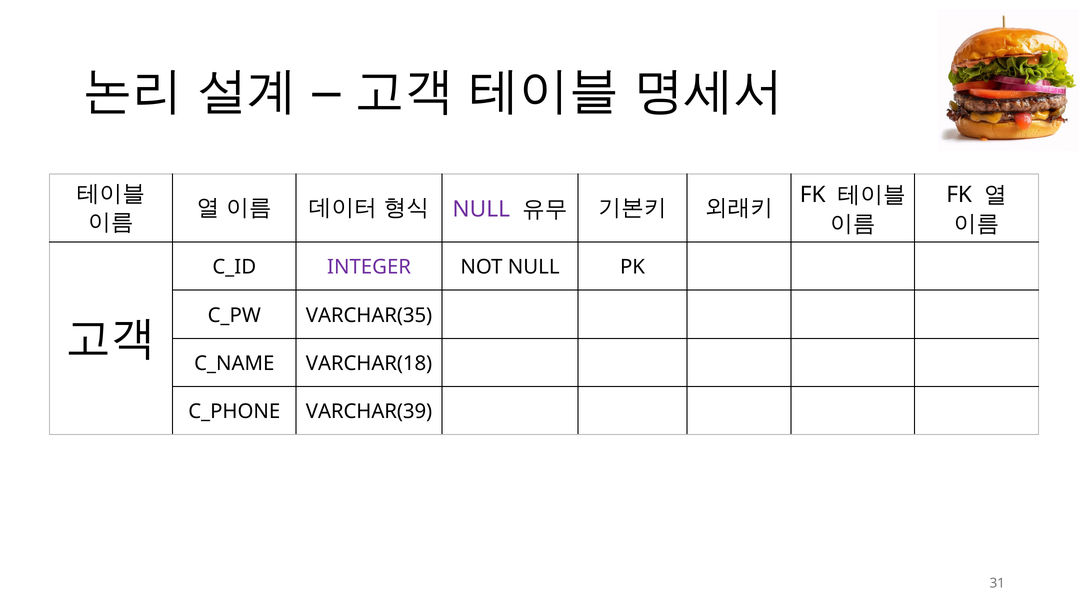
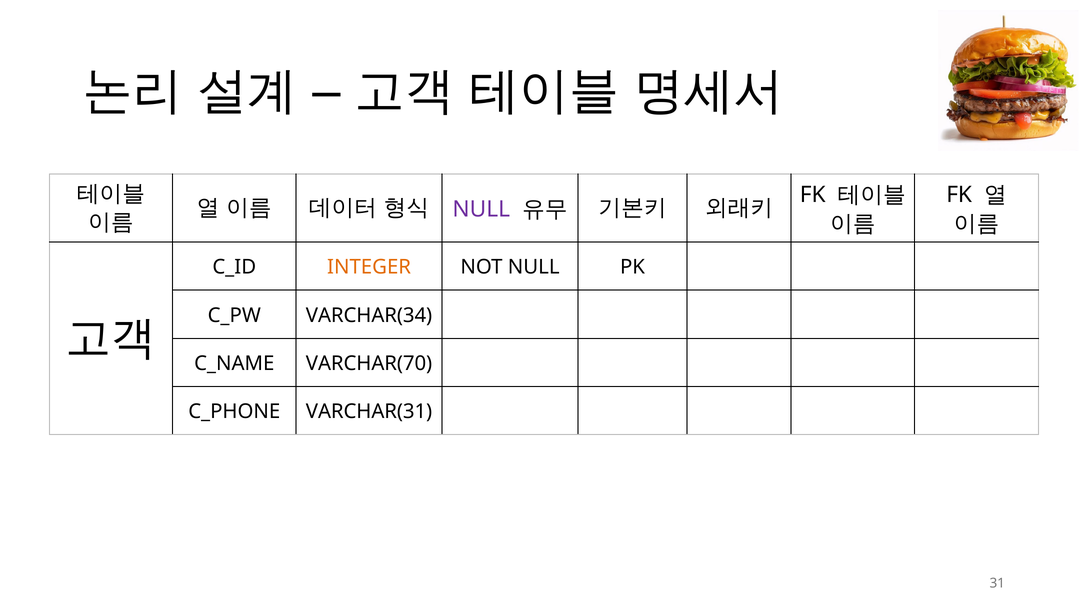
INTEGER colour: purple -> orange
VARCHAR(35: VARCHAR(35 -> VARCHAR(34
VARCHAR(18: VARCHAR(18 -> VARCHAR(70
VARCHAR(39: VARCHAR(39 -> VARCHAR(31
